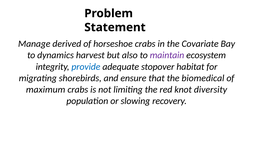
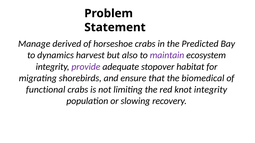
Covariate: Covariate -> Predicted
provide colour: blue -> purple
maximum: maximum -> functional
knot diversity: diversity -> integrity
